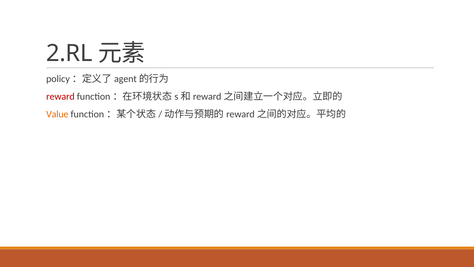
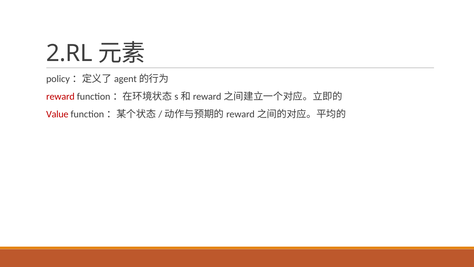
Value colour: orange -> red
